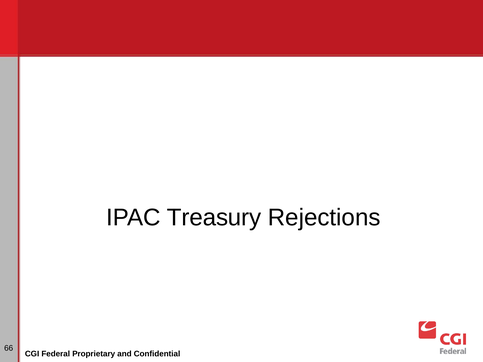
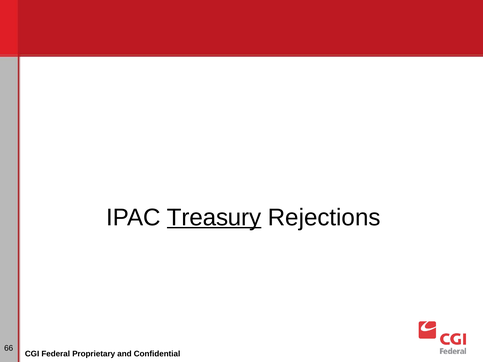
Treasury underline: none -> present
